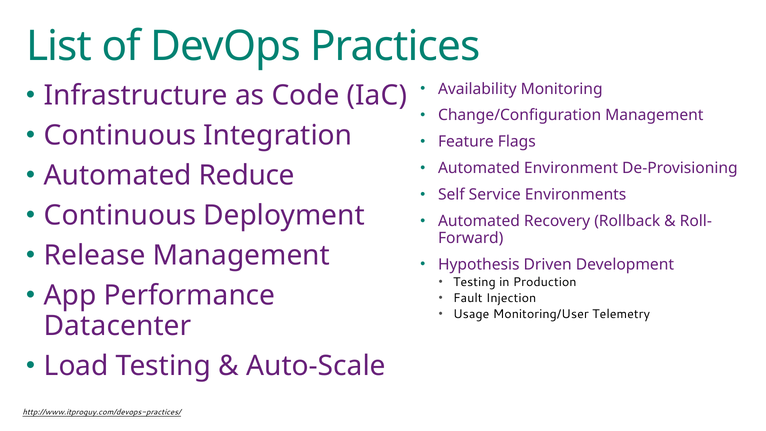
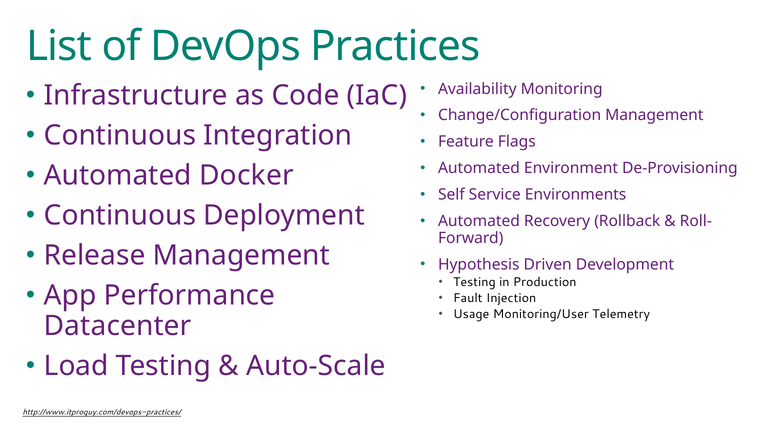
Reduce: Reduce -> Docker
